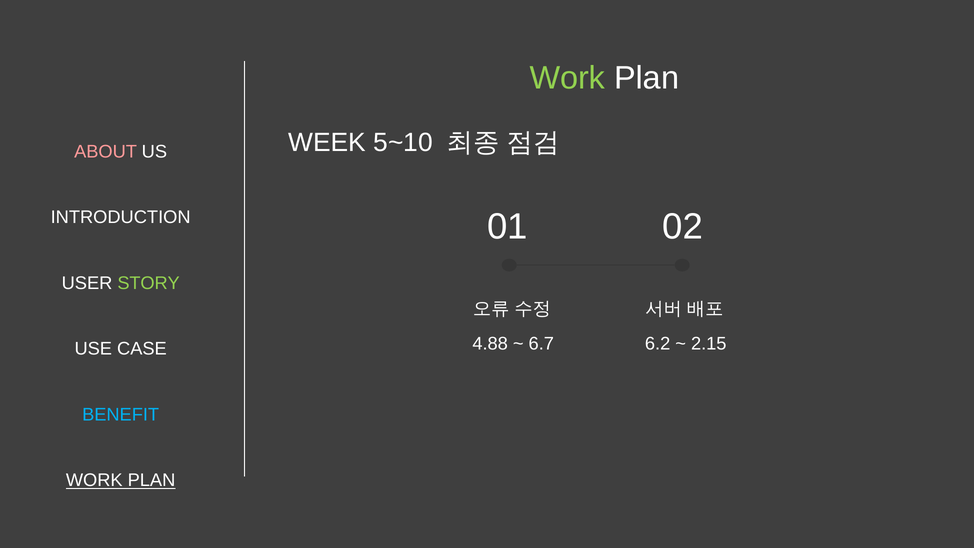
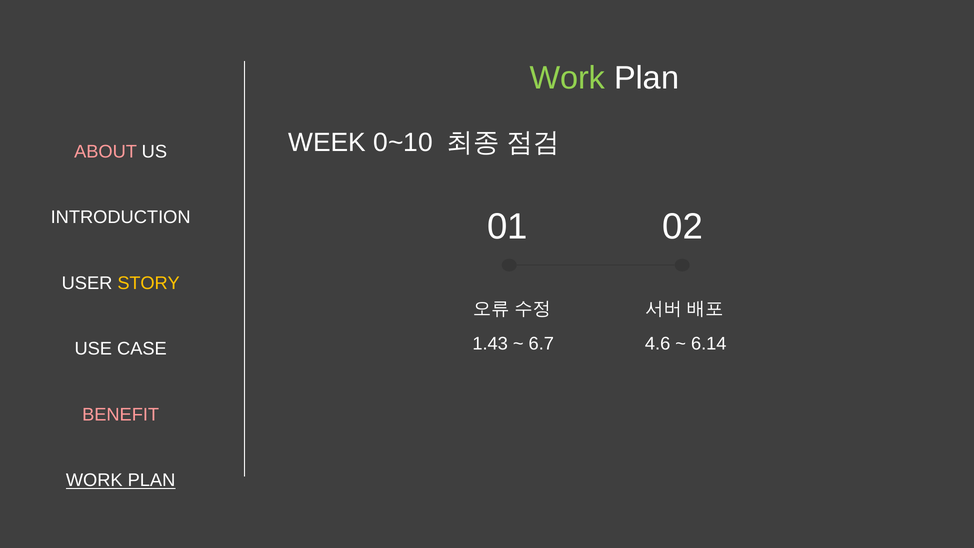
5~10: 5~10 -> 0~10
STORY colour: light green -> yellow
4.88: 4.88 -> 1.43
6.2: 6.2 -> 4.6
2.15: 2.15 -> 6.14
BENEFIT colour: light blue -> pink
